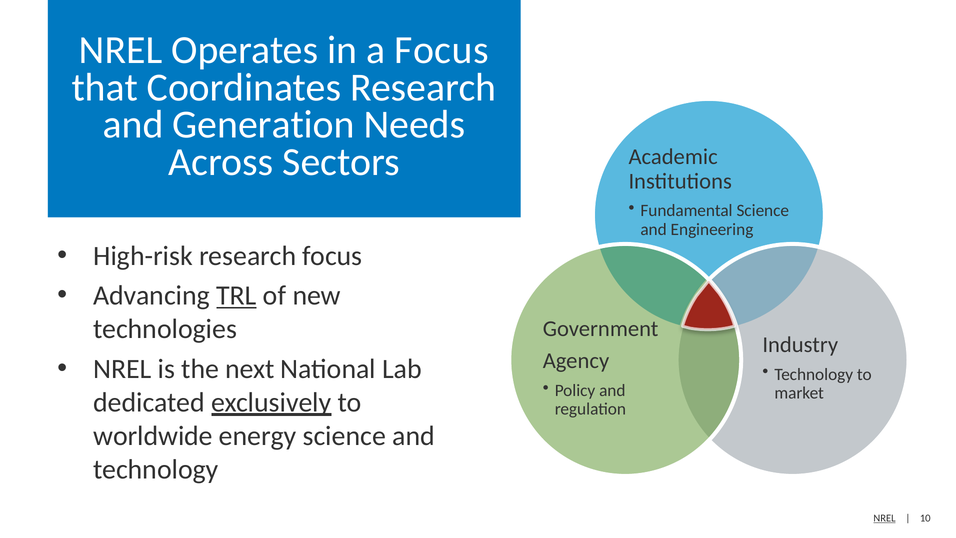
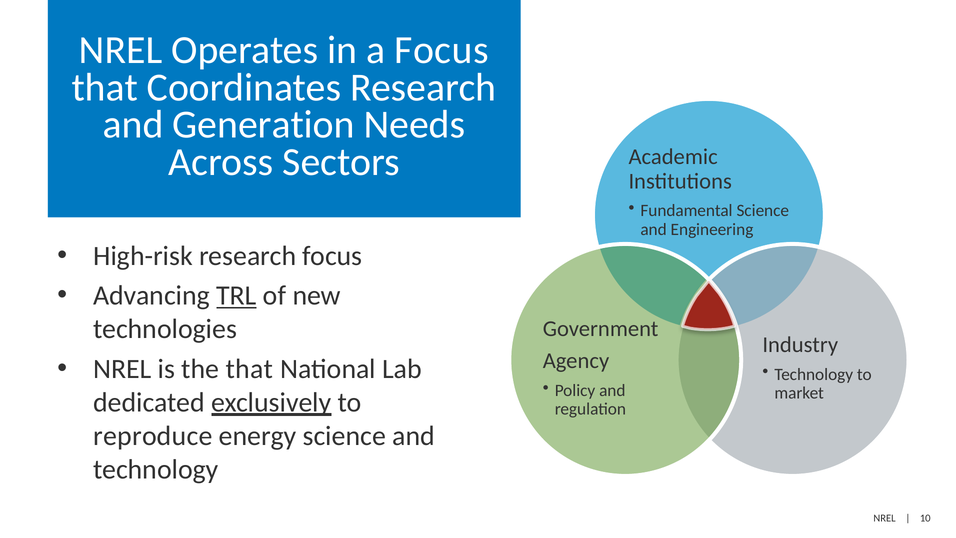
the next: next -> that
worldwide: worldwide -> reproduce
NREL at (885, 518) underline: present -> none
